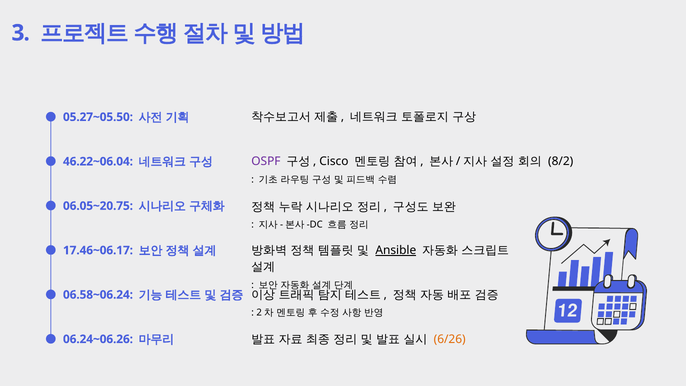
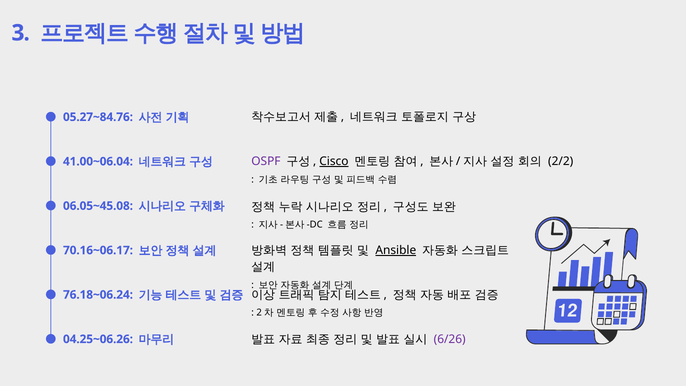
05.27~05.50: 05.27~05.50 -> 05.27~84.76
46.22~06.04: 46.22~06.04 -> 41.00~06.04
Cisco underline: none -> present
8/2: 8/2 -> 2/2
06.05~20.75: 06.05~20.75 -> 06.05~45.08
17.46~06.17: 17.46~06.17 -> 70.16~06.17
06.58~06.24: 06.58~06.24 -> 76.18~06.24
06.24~06.26: 06.24~06.26 -> 04.25~06.26
6/26 colour: orange -> purple
